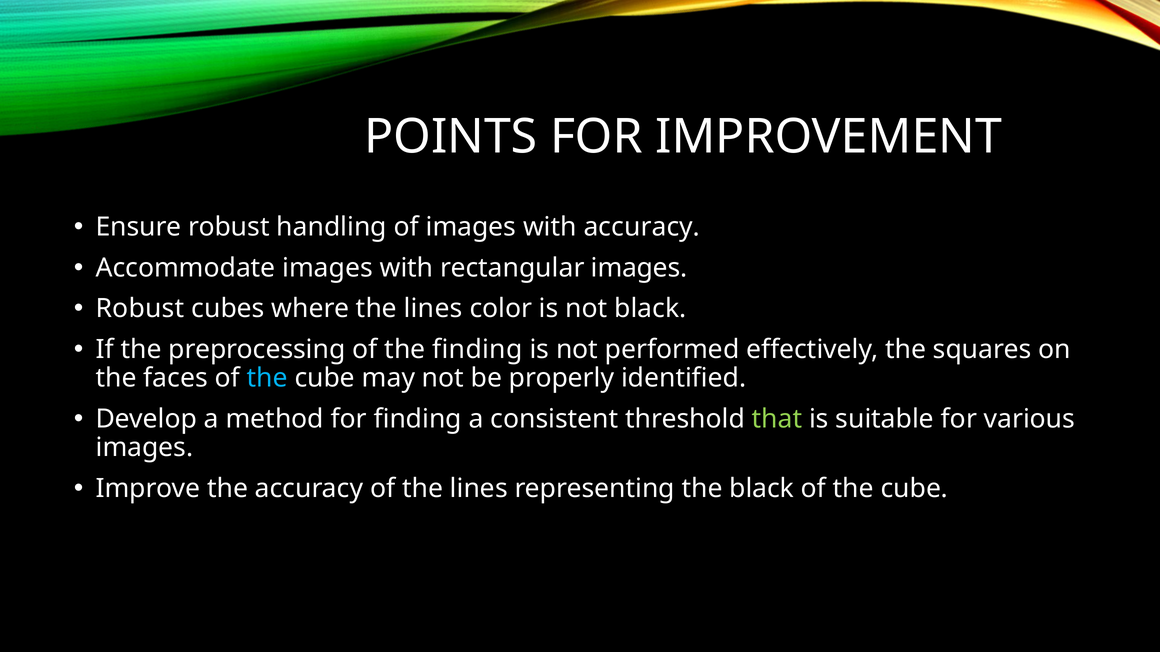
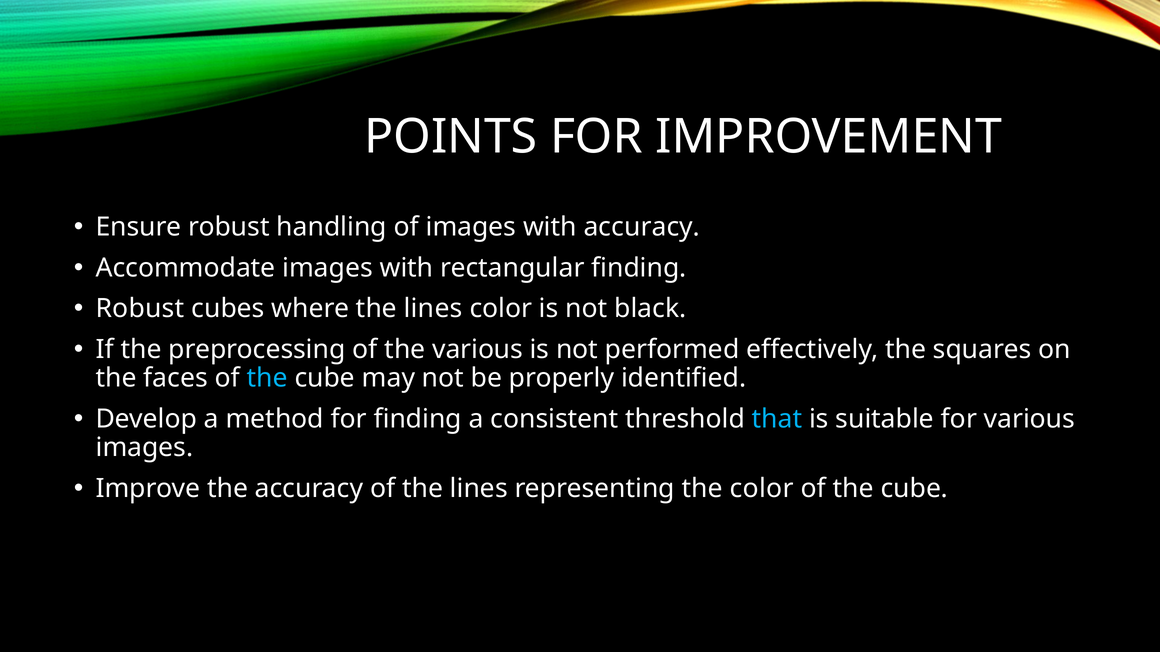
rectangular images: images -> finding
the finding: finding -> various
that colour: light green -> light blue
the black: black -> color
